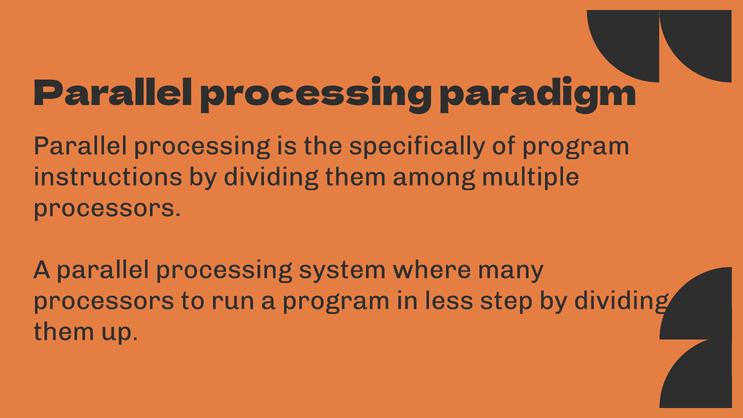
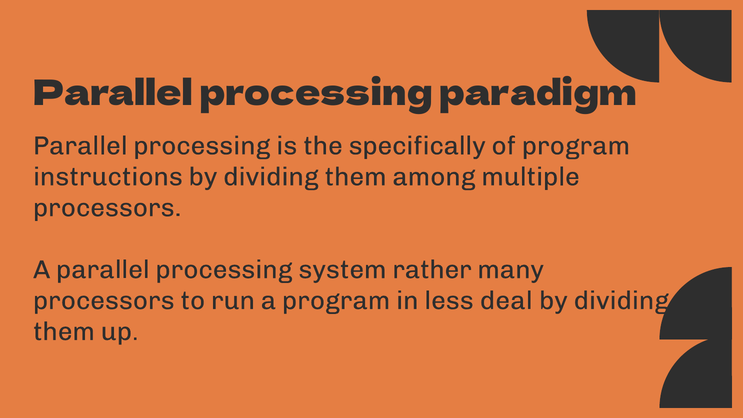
where: where -> rather
step: step -> deal
